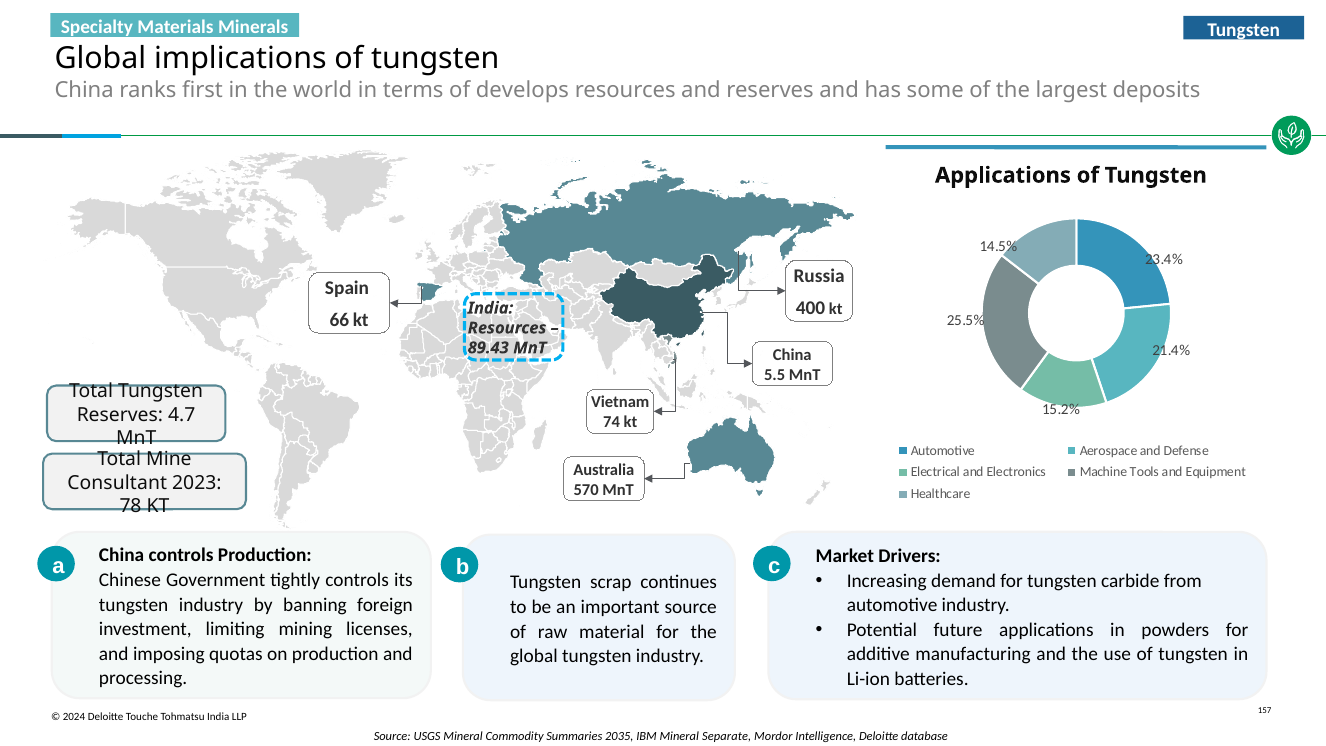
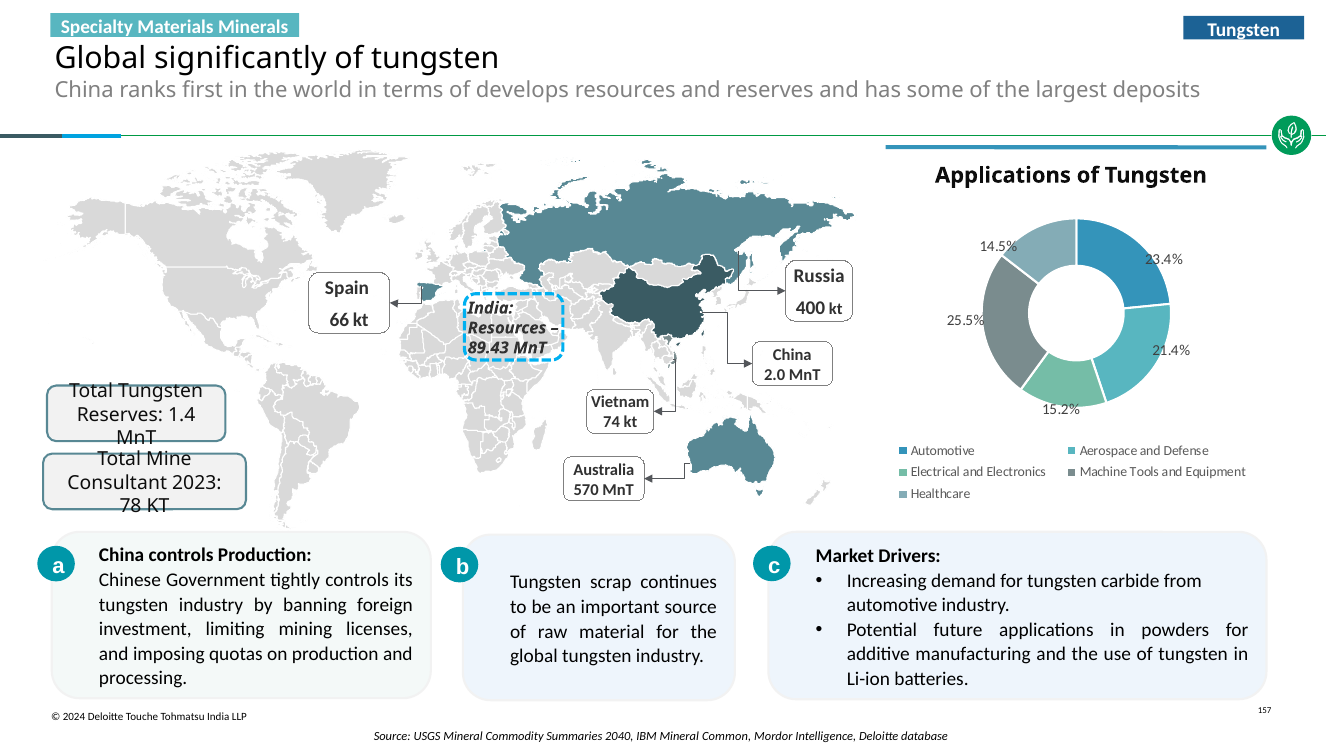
implications: implications -> significantly
5.5: 5.5 -> 2.0
4.7: 4.7 -> 1.4
2035: 2035 -> 2040
Separate: Separate -> Common
